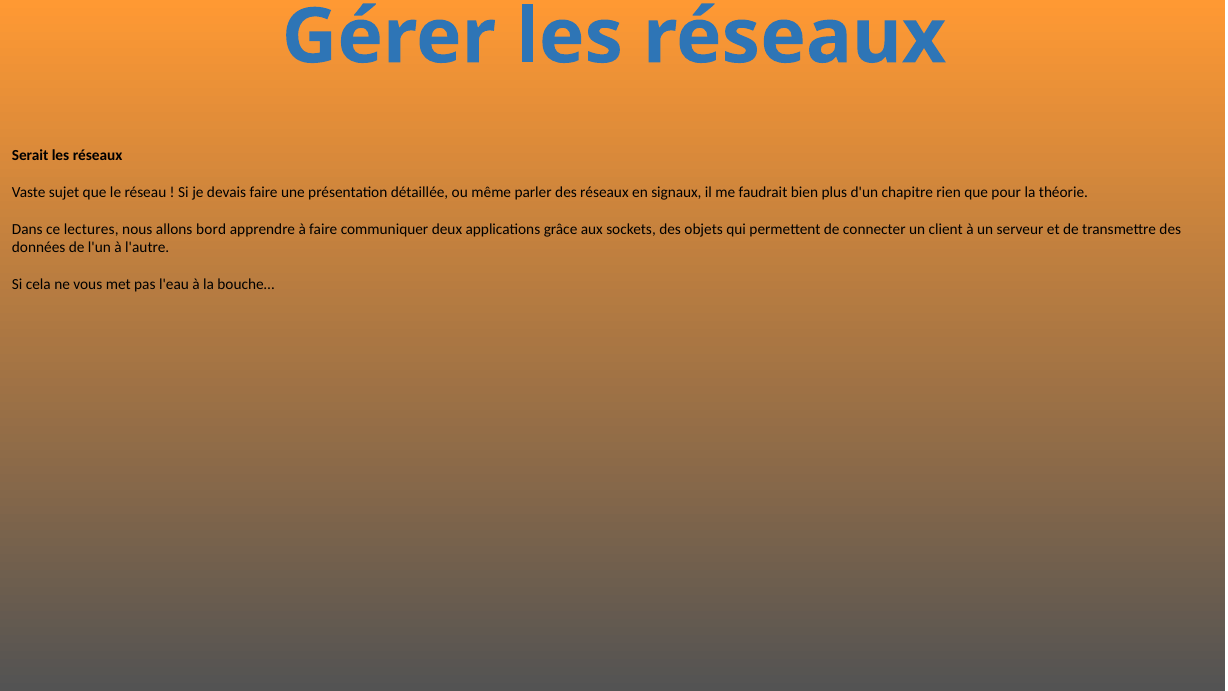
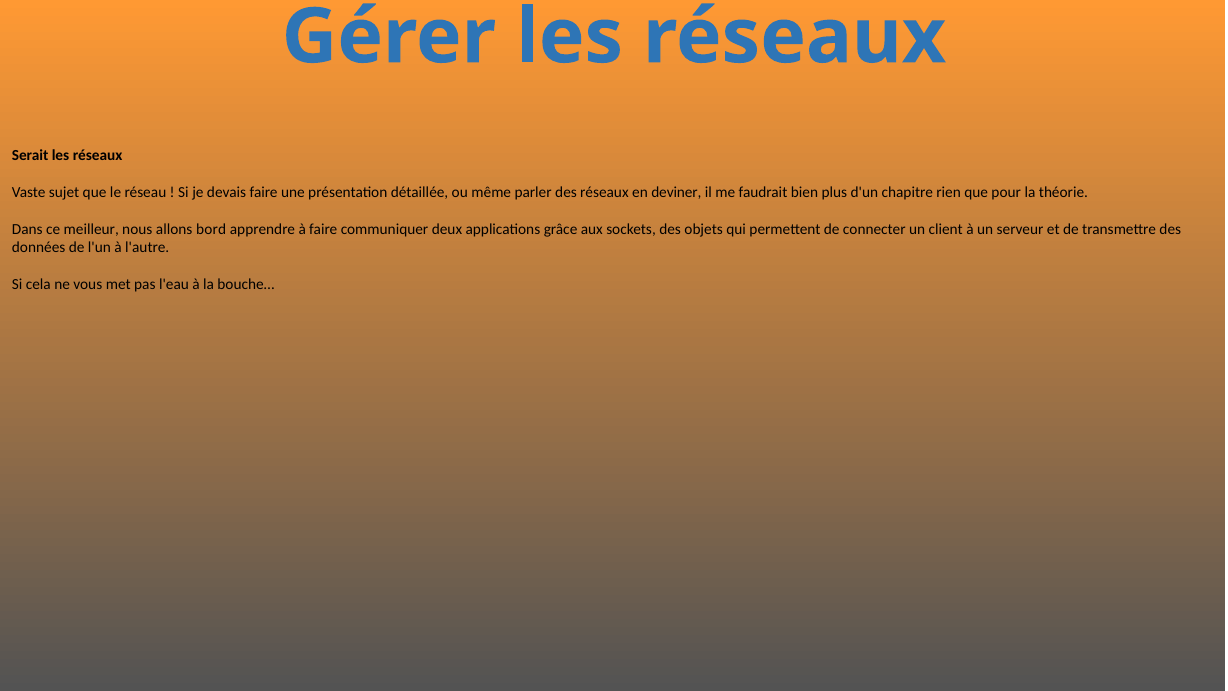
signaux: signaux -> deviner
lectures: lectures -> meilleur
